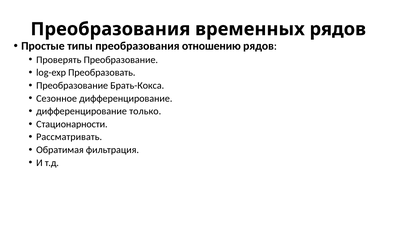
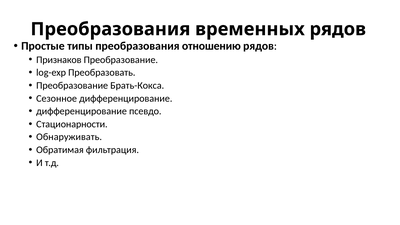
Проверять: Проверять -> Признаков
только: только -> псевдо
Рассматривать: Рассматривать -> Обнаруживать
